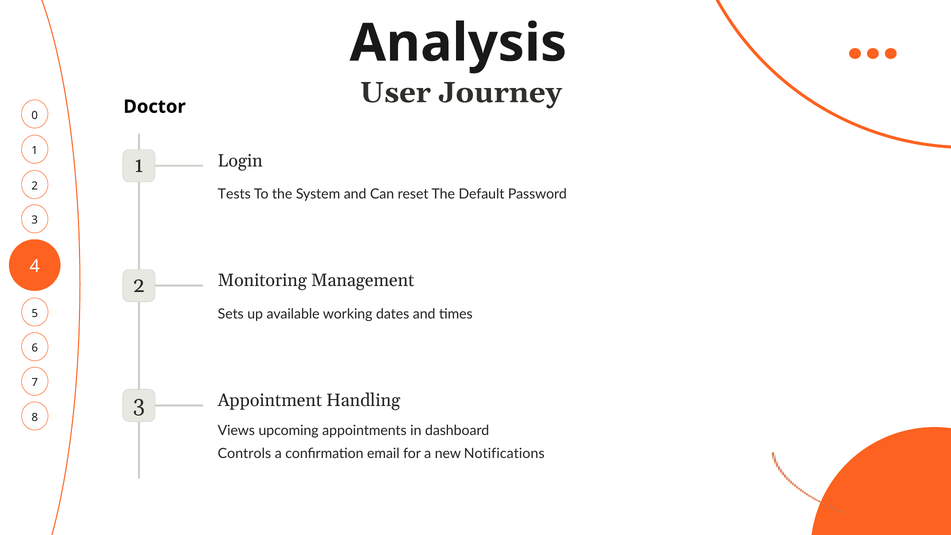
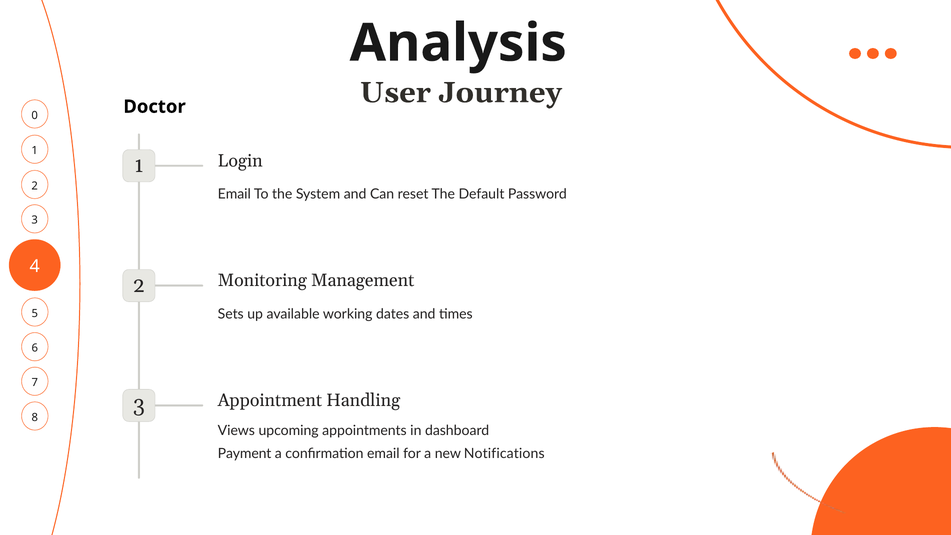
Tests at (234, 194): Tests -> Email
Controls: Controls -> Payment
